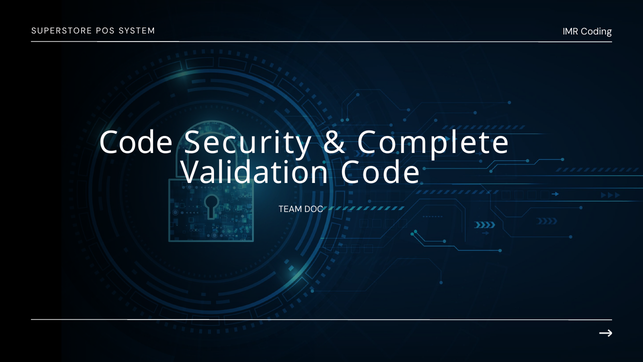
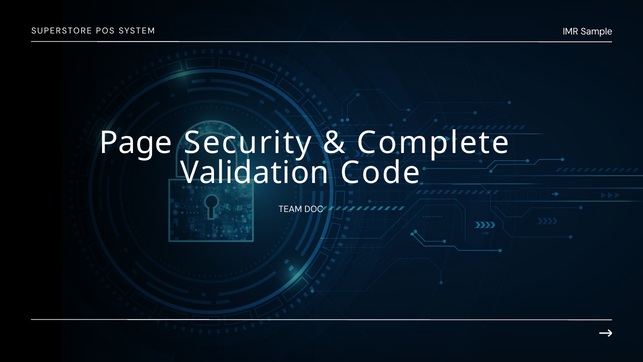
Coding: Coding -> Sample
Code at (136, 143): Code -> Page
